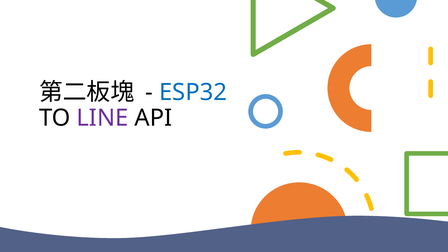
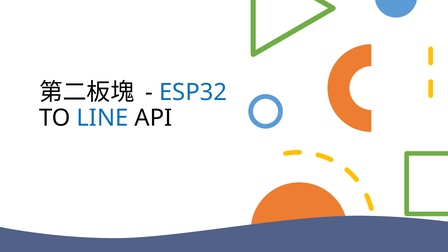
LINE colour: purple -> blue
